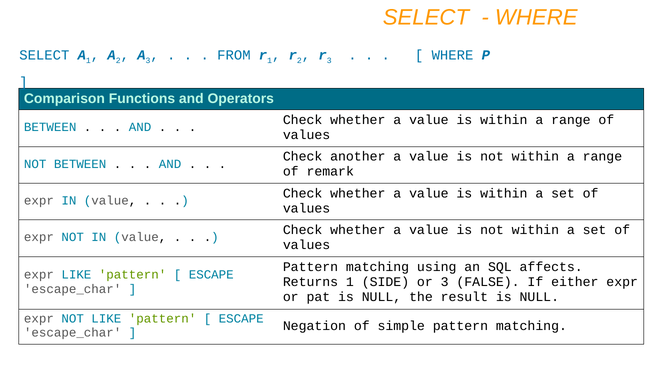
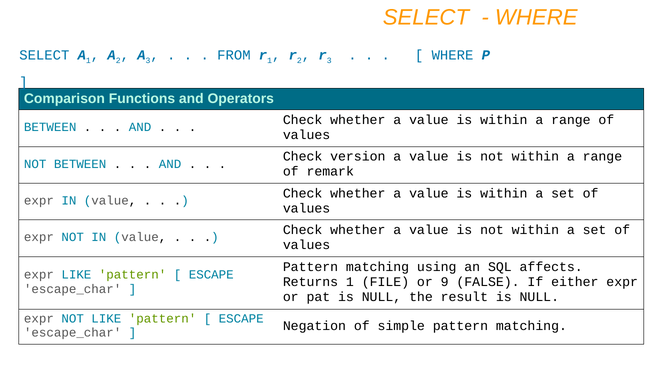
another: another -> version
SIDE: SIDE -> FILE
or 3: 3 -> 9
